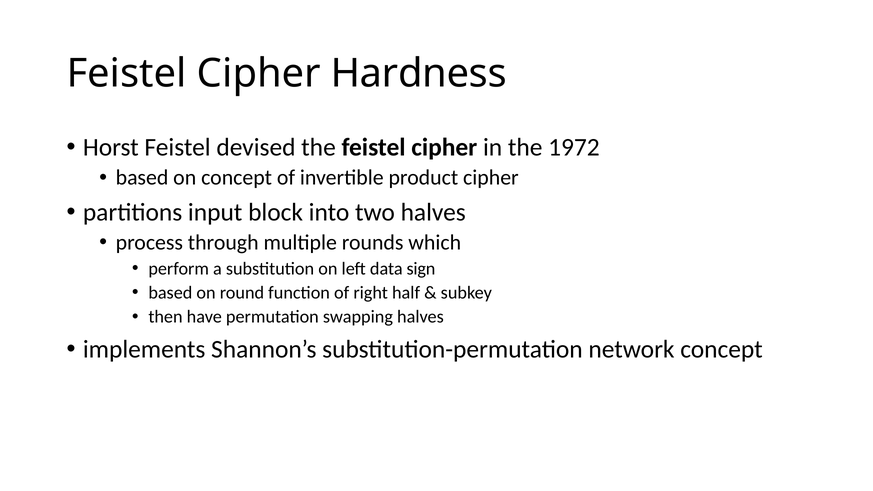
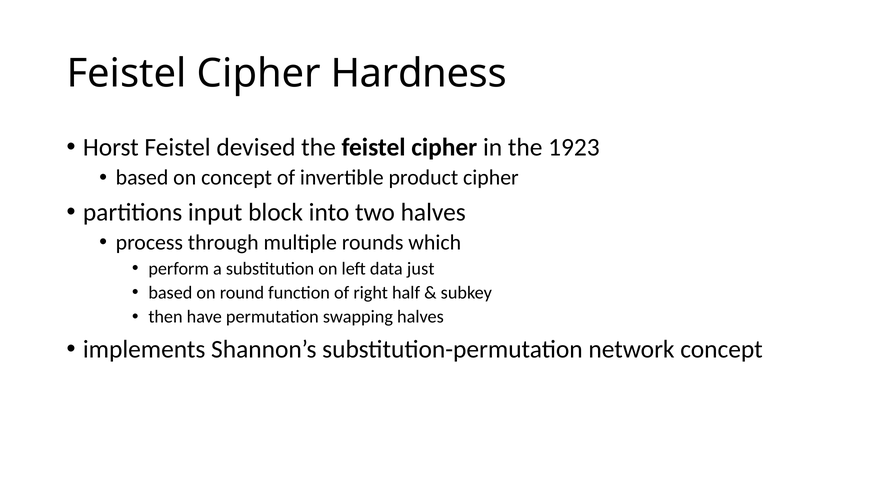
1972: 1972 -> 1923
sign: sign -> just
